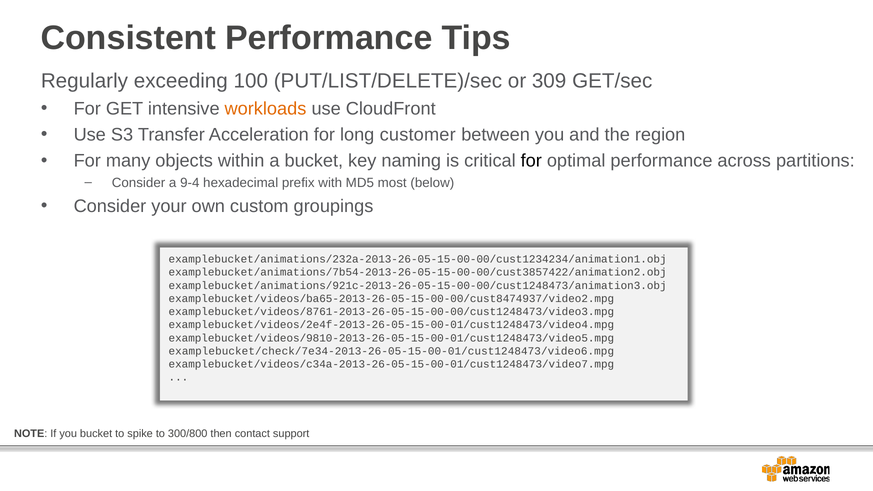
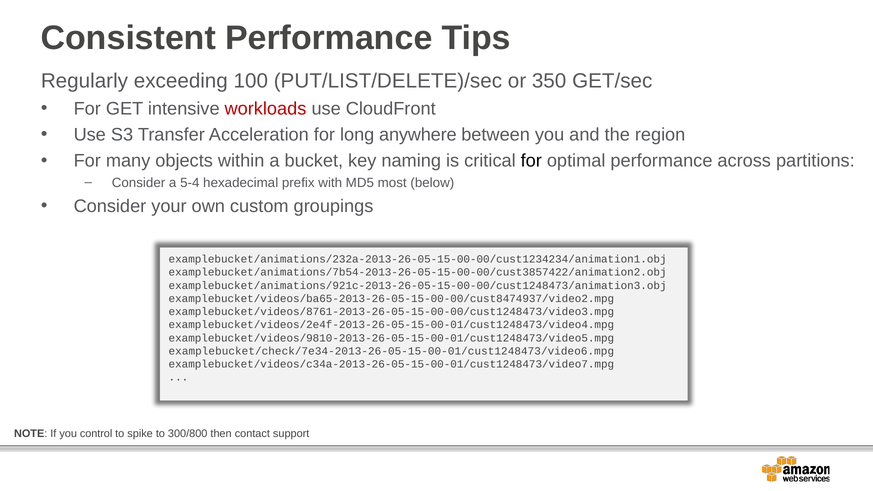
309: 309 -> 350
workloads colour: orange -> red
customer: customer -> anywhere
9-4: 9-4 -> 5-4
you bucket: bucket -> control
